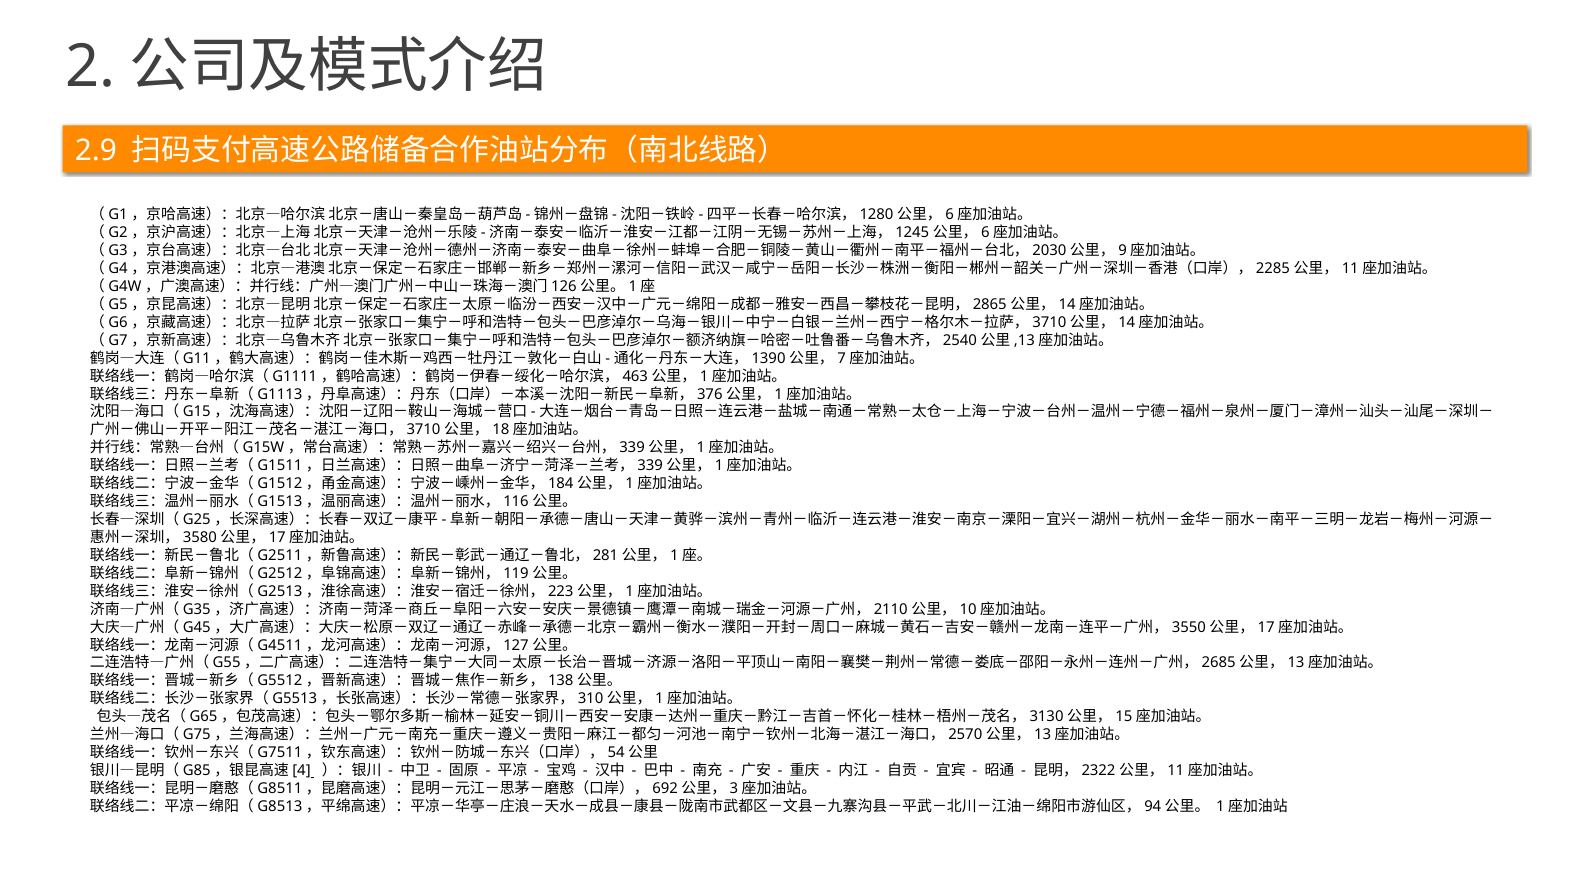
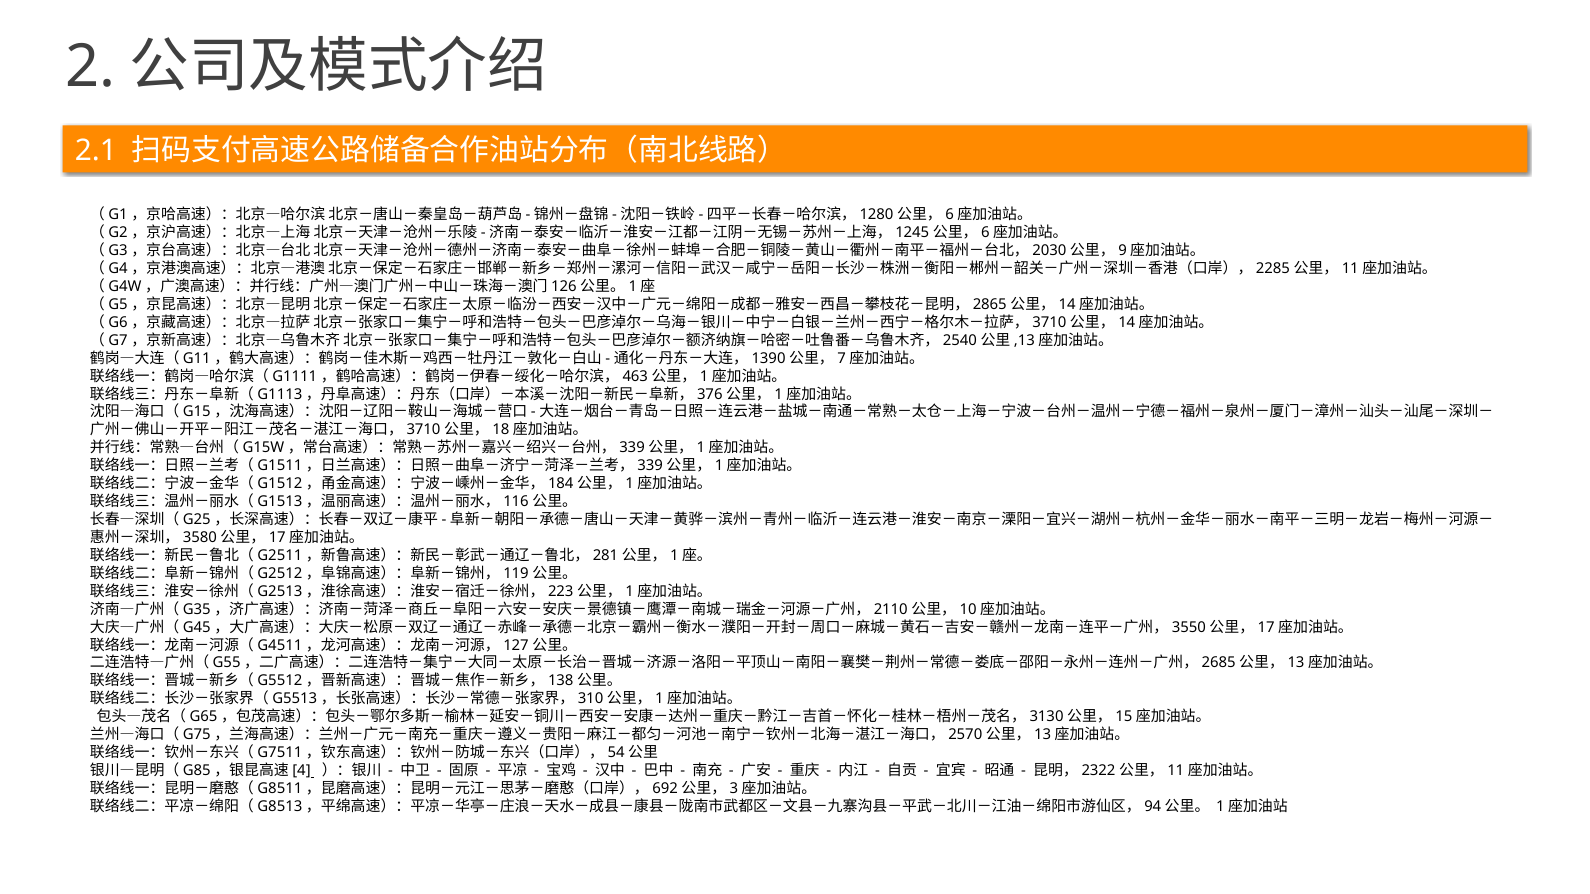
2.9: 2.9 -> 2.1
